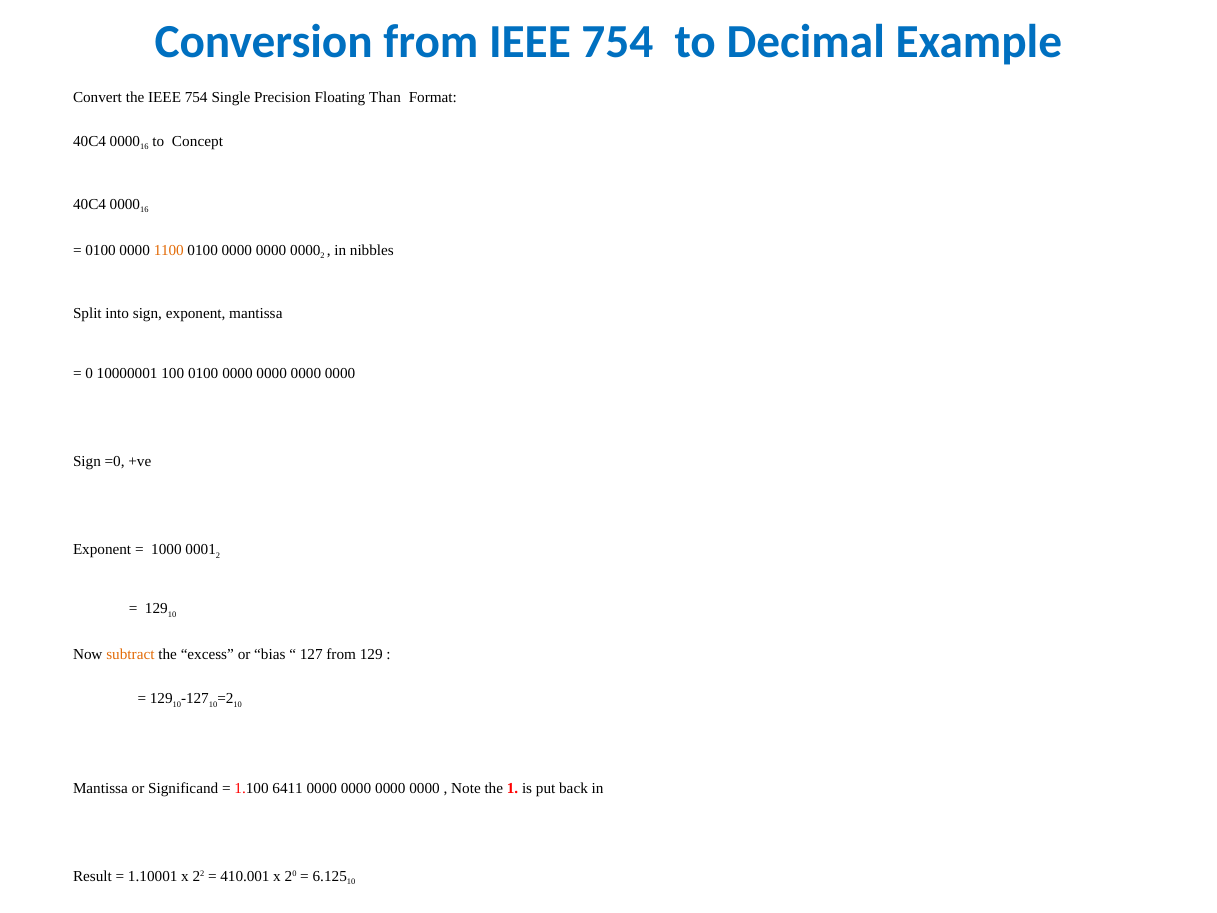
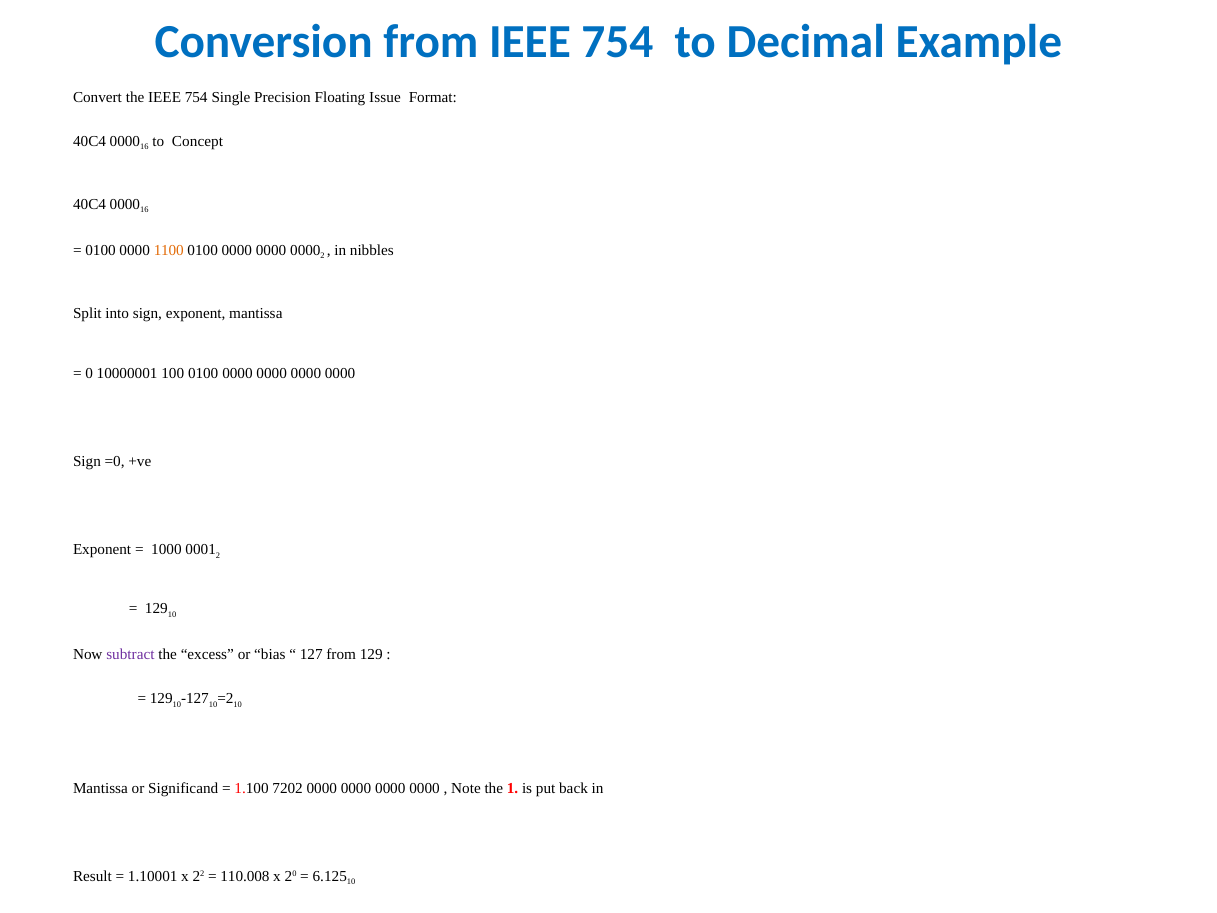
Than: Than -> Issue
subtract colour: orange -> purple
6411: 6411 -> 7202
410.001: 410.001 -> 110.008
